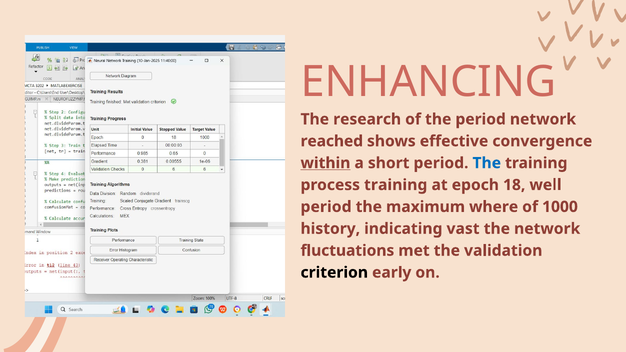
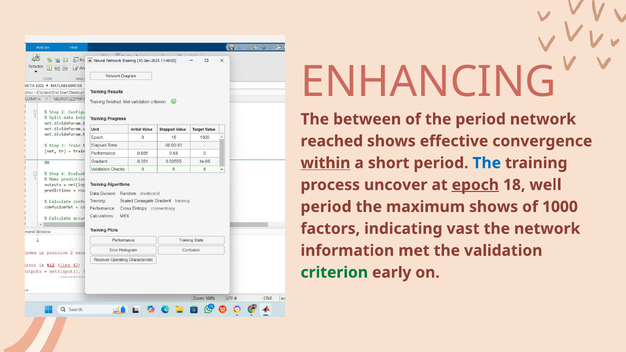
research: research -> between
process training: training -> uncover
epoch underline: none -> present
maximum where: where -> shows
history: history -> factors
fluctuations: fluctuations -> information
criterion colour: black -> green
